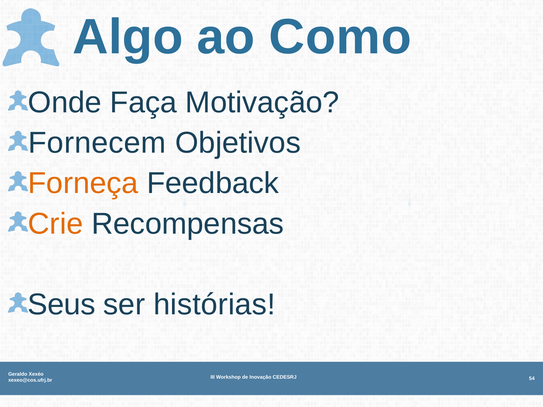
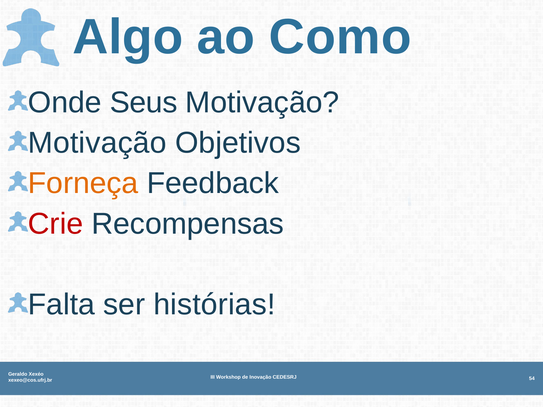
Faça: Faça -> Seus
Fornecem at (97, 143): Fornecem -> Motivação
Crie colour: orange -> red
Seus: Seus -> Falta
